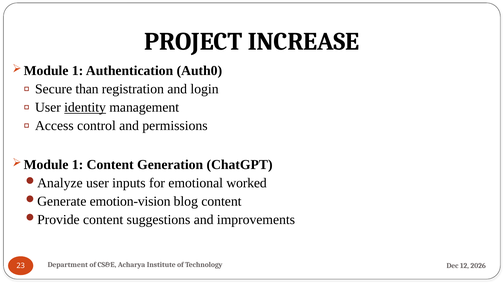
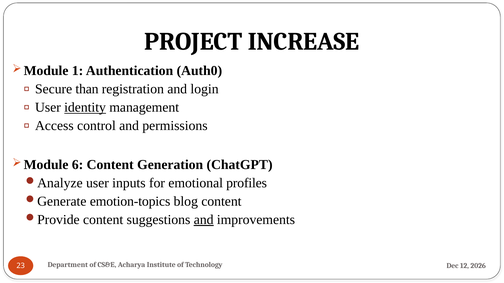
1 at (78, 165): 1 -> 6
worked: worked -> profiles
emotion-vision: emotion-vision -> emotion-topics
and at (204, 220) underline: none -> present
